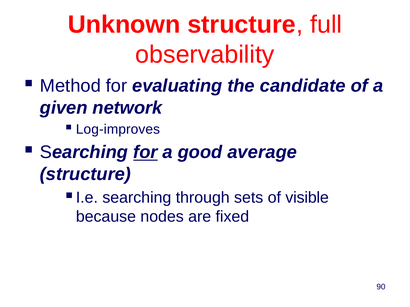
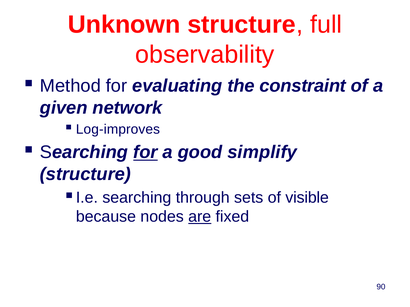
candidate: candidate -> constraint
average: average -> simplify
are underline: none -> present
